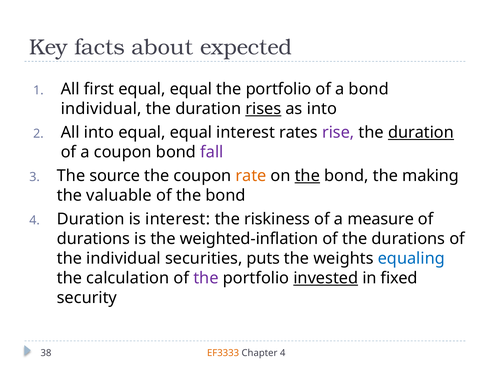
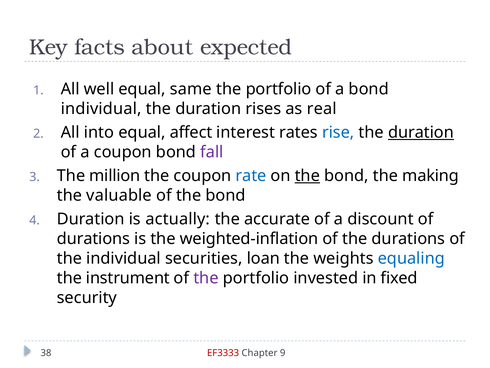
first: first -> well
equal at (191, 89): equal -> same
rises underline: present -> none
as into: into -> real
equal at (191, 132): equal -> affect
rise colour: purple -> blue
source: source -> million
rate colour: orange -> blue
is interest: interest -> actually
riskiness: riskiness -> accurate
measure: measure -> discount
puts: puts -> loan
calculation: calculation -> instrument
invested underline: present -> none
EF3333 colour: orange -> red
Chapter 4: 4 -> 9
